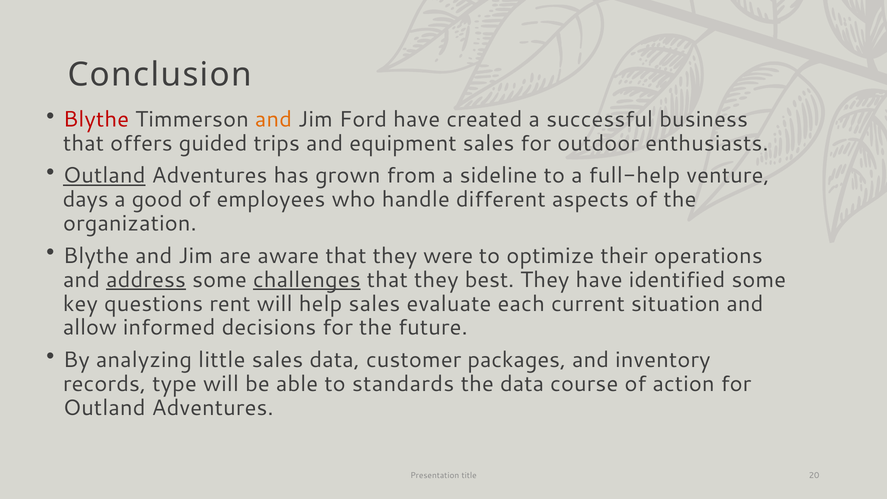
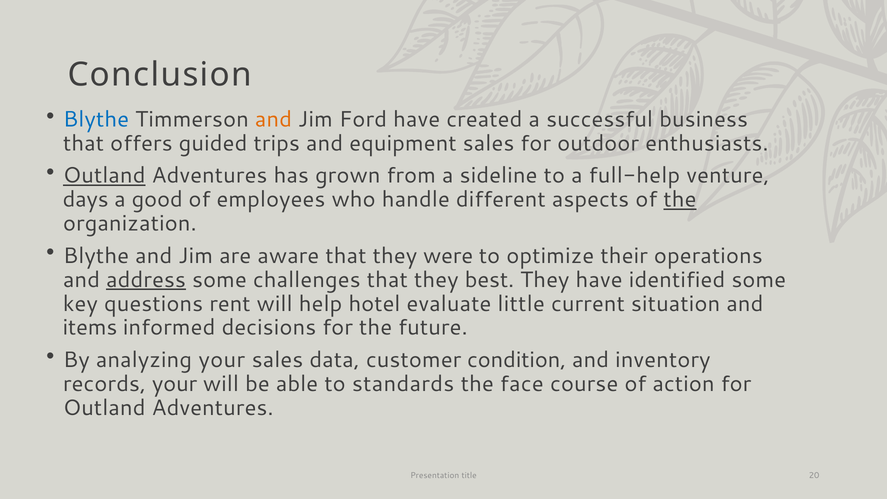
Blythe at (96, 119) colour: red -> blue
the at (680, 200) underline: none -> present
challenges underline: present -> none
help sales: sales -> hotel
each: each -> little
allow: allow -> items
analyzing little: little -> your
packages: packages -> condition
records type: type -> your
the data: data -> face
